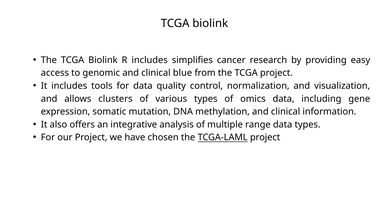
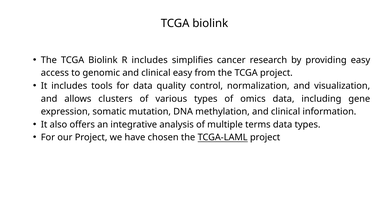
clinical blue: blue -> easy
range: range -> terms
